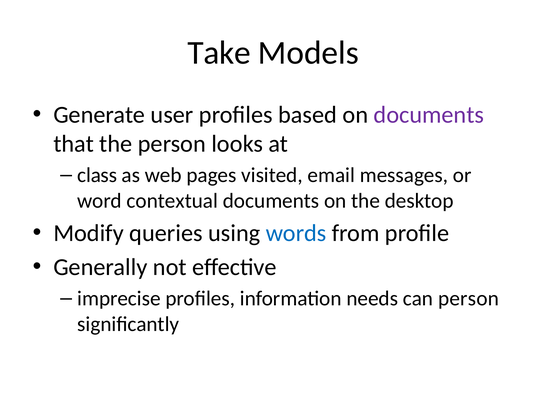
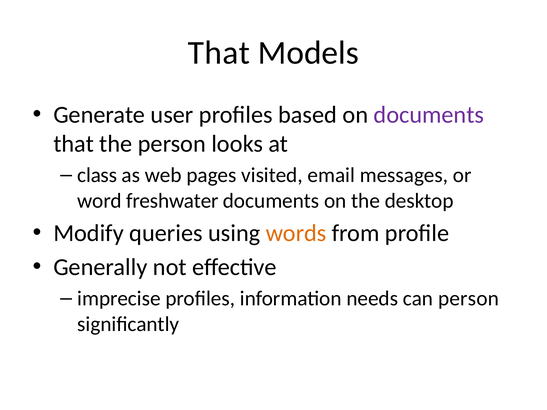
Take at (219, 53): Take -> That
contextual: contextual -> freshwater
words colour: blue -> orange
